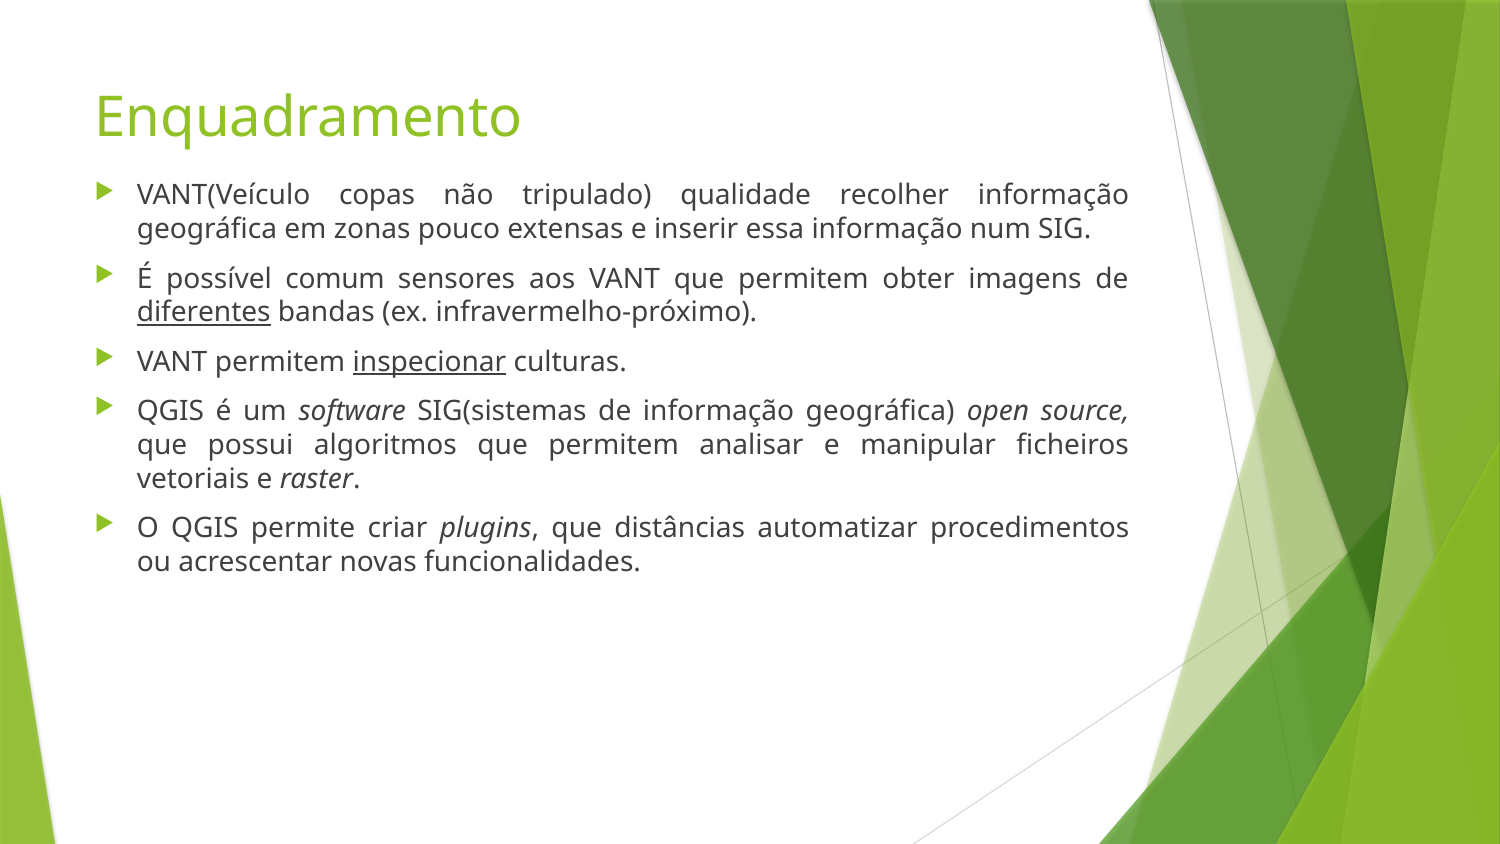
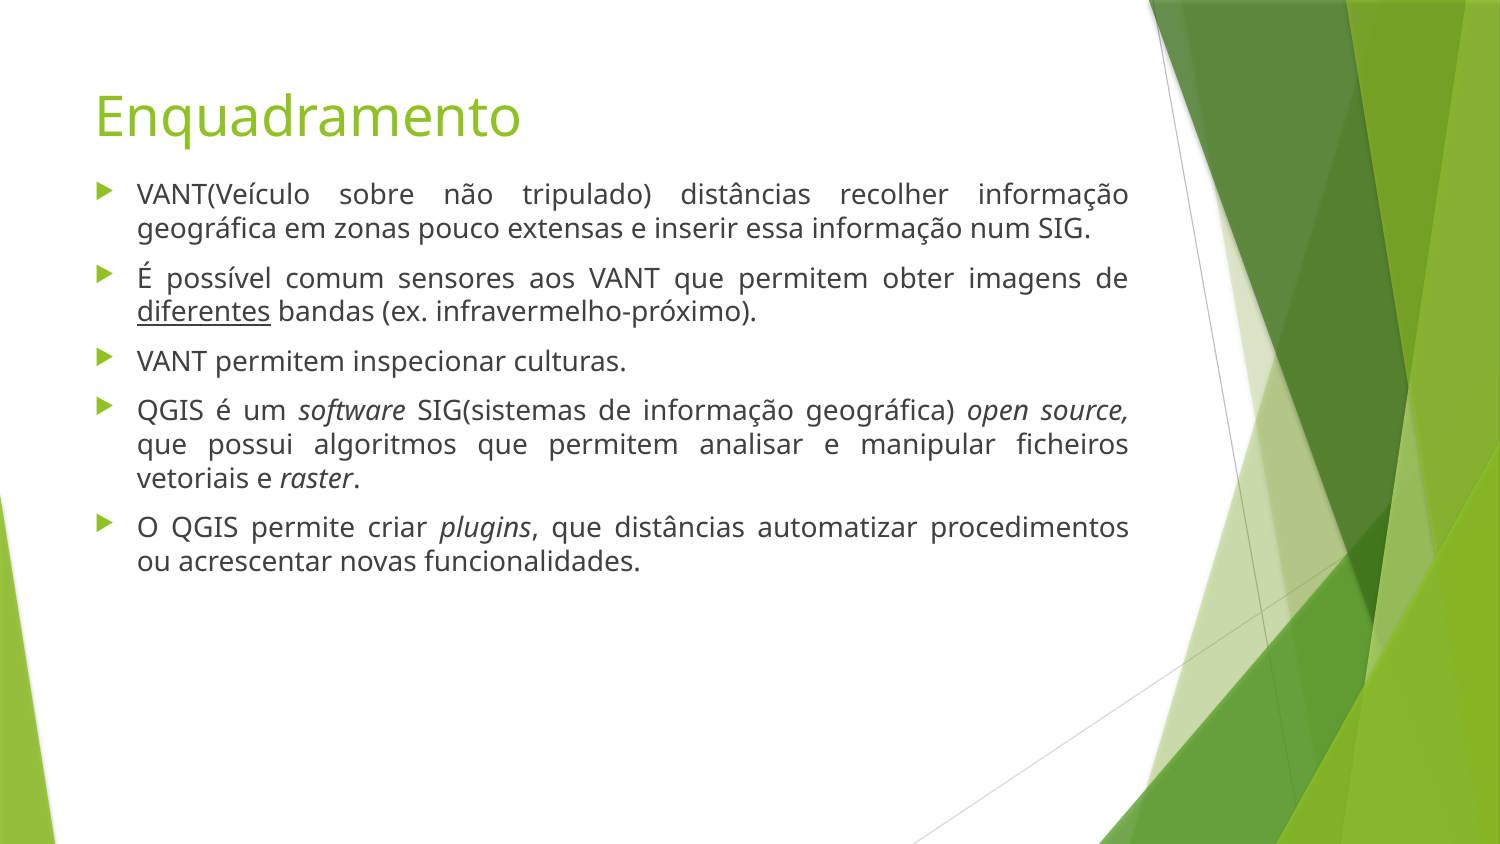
copas: copas -> sobre
tripulado qualidade: qualidade -> distâncias
inspecionar underline: present -> none
